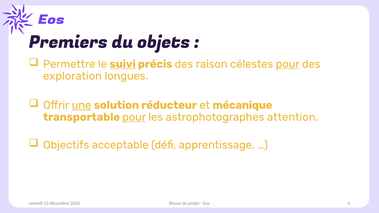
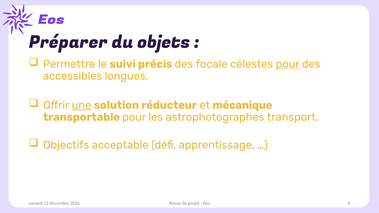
Premiers: Premiers -> Préparer
suivi underline: present -> none
raison: raison -> focale
exploration: exploration -> accessibles
pour at (134, 117) underline: present -> none
attention: attention -> transport
